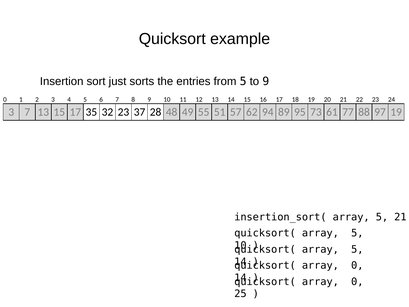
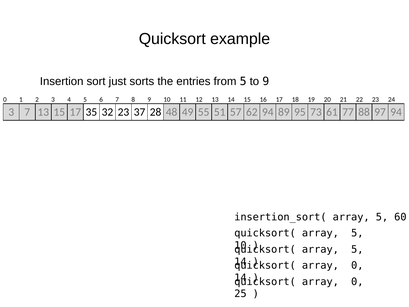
97 19: 19 -> 94
5 21: 21 -> 60
